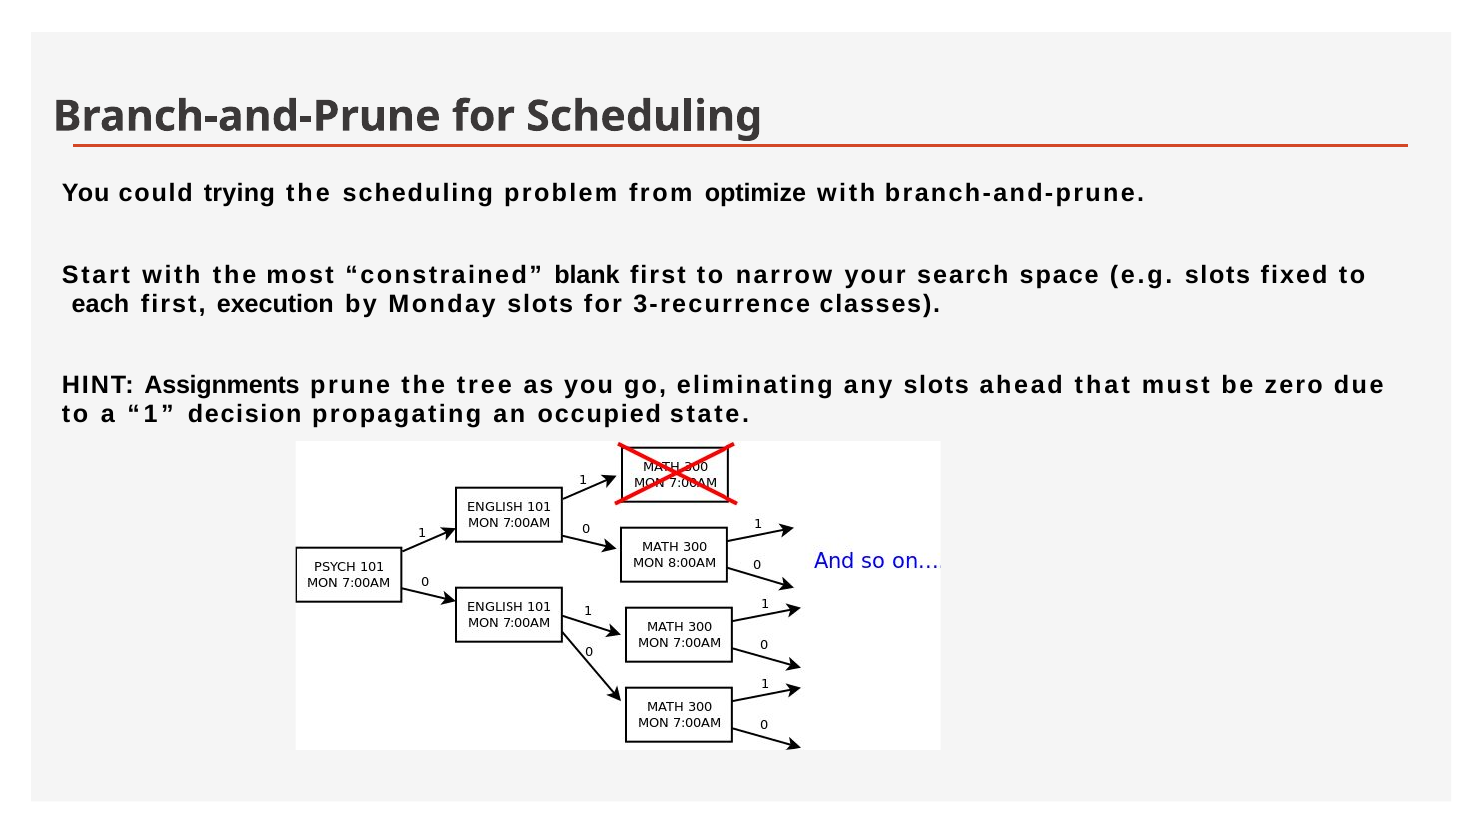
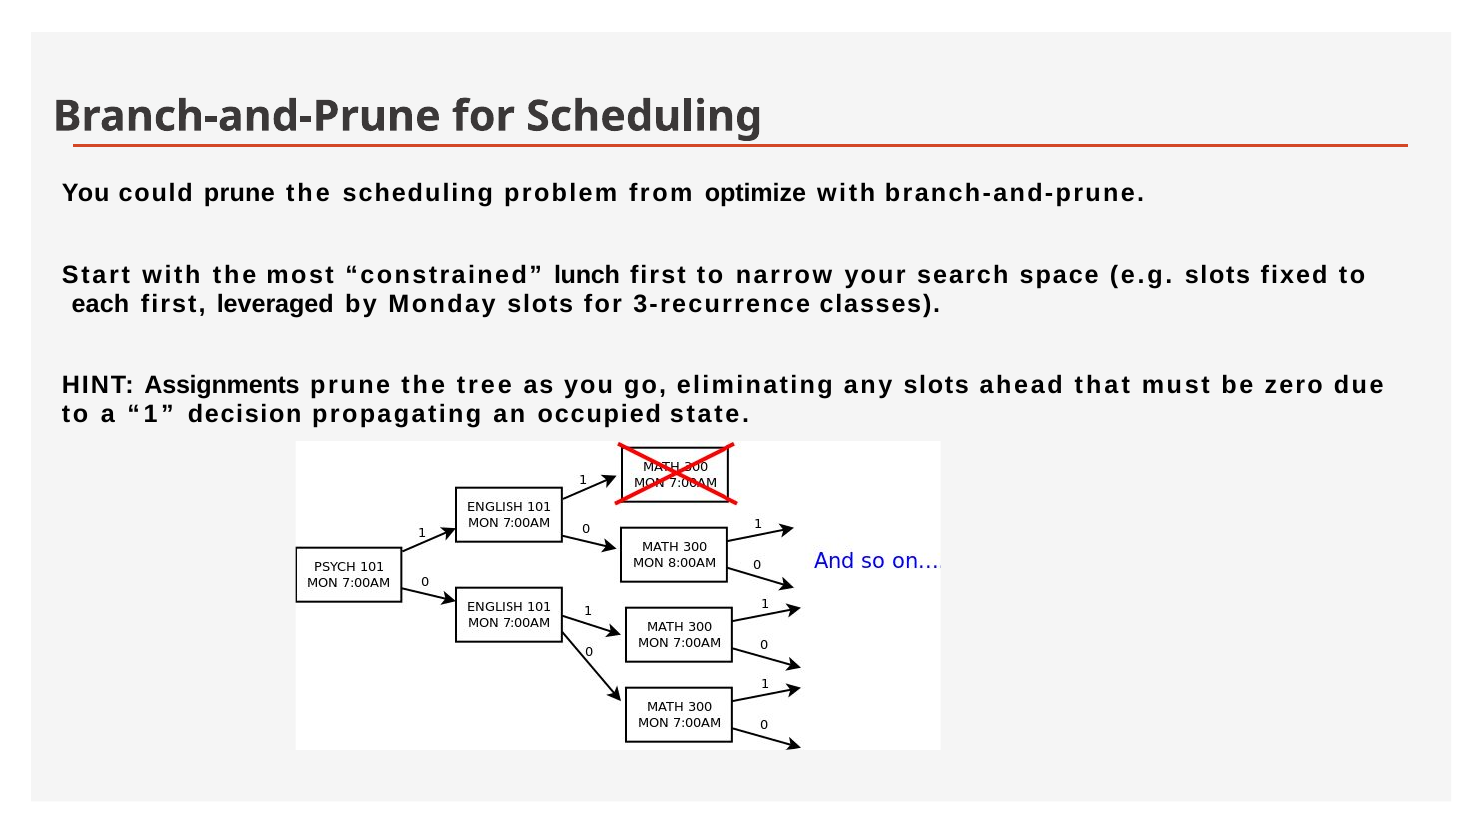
could trying: trying -> prune
blank: blank -> lunch
execution: execution -> leveraged
